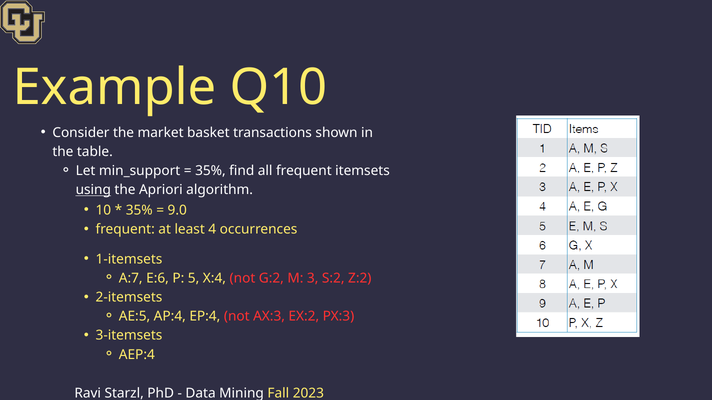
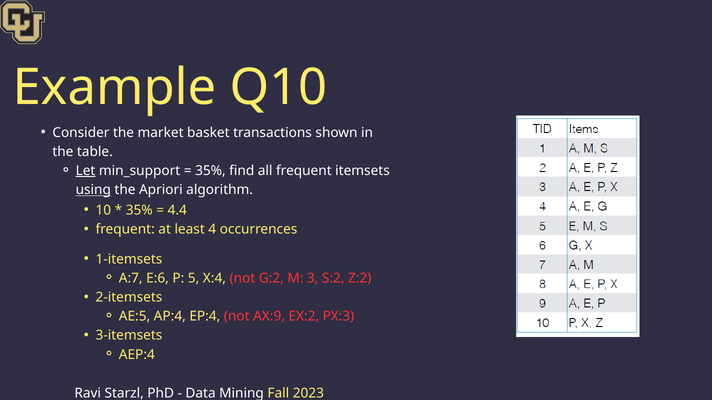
Let underline: none -> present
9.0: 9.0 -> 4.4
AX:3: AX:3 -> AX:9
